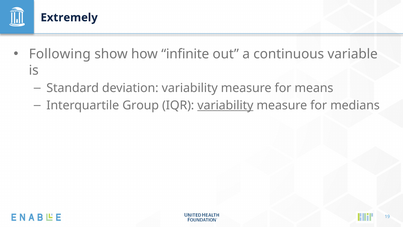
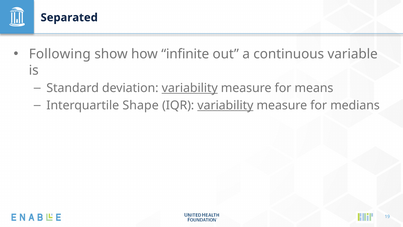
Extremely: Extremely -> Separated
variability at (190, 88) underline: none -> present
Group: Group -> Shape
